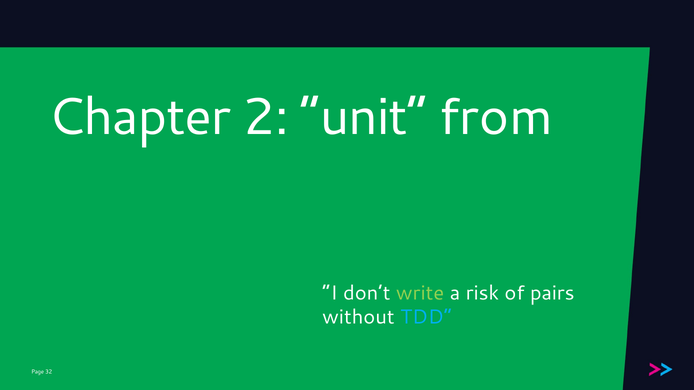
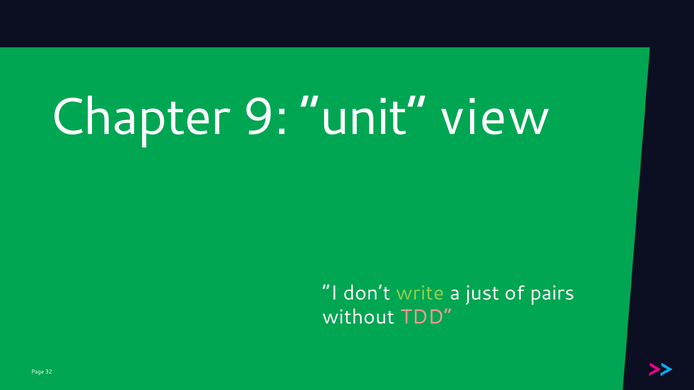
2: 2 -> 9
from: from -> view
risk: risk -> just
TDD colour: light blue -> pink
